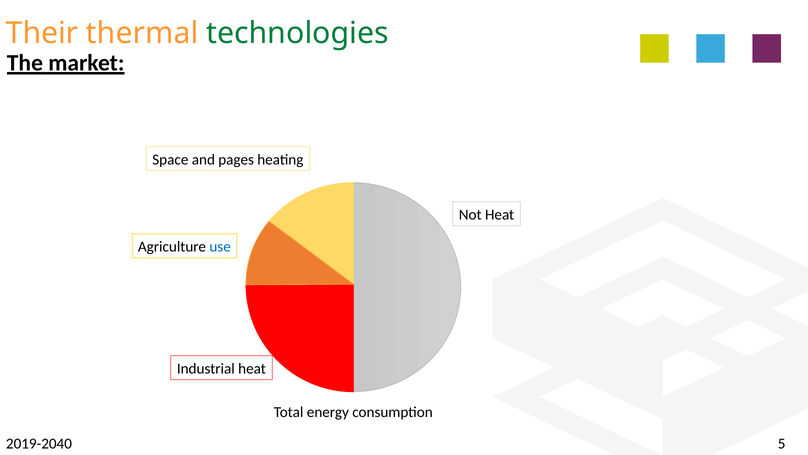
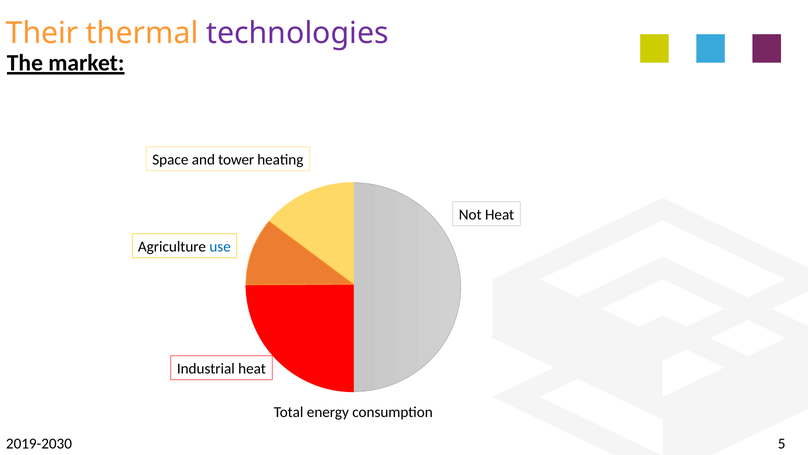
technologies colour: green -> purple
pages: pages -> tower
2019-2040: 2019-2040 -> 2019-2030
